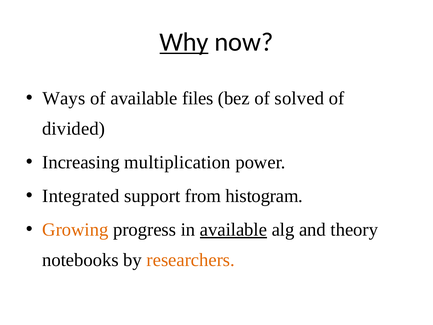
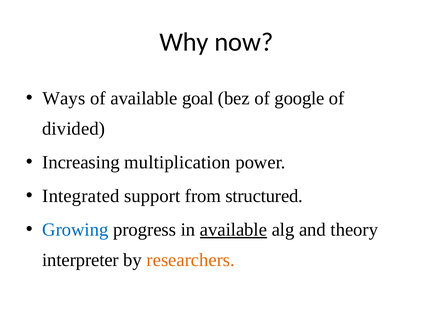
Why underline: present -> none
files: files -> goal
solved: solved -> google
histogram: histogram -> structured
Growing colour: orange -> blue
notebooks: notebooks -> interpreter
